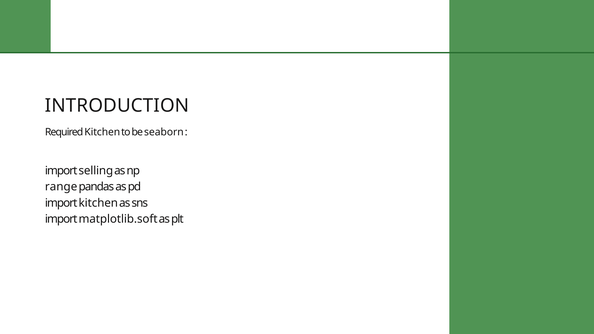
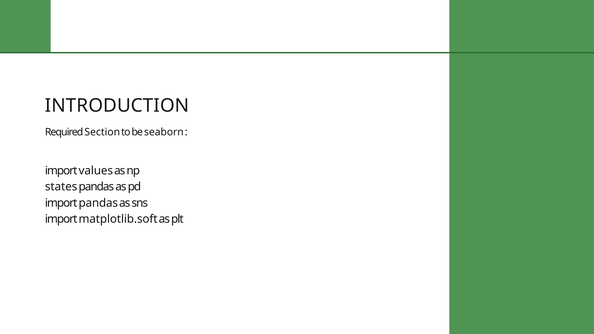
Required Kitchen: Kitchen -> Section
selling: selling -> values
range: range -> states
import kitchen: kitchen -> pandas
